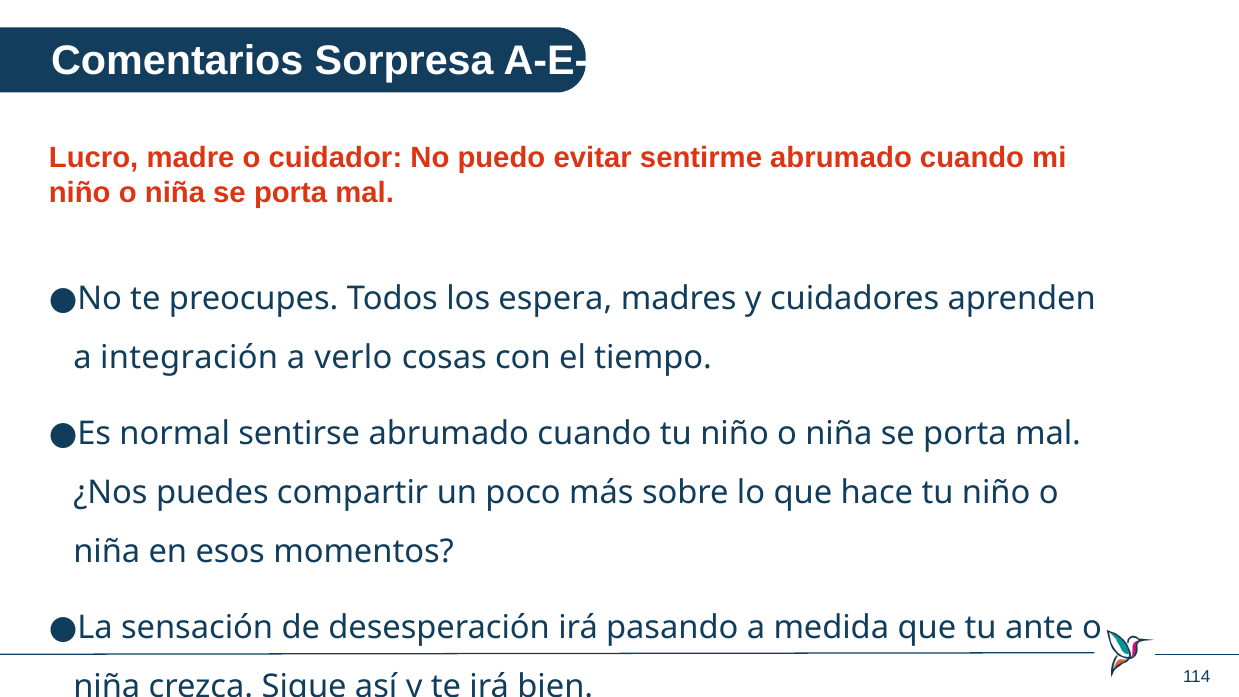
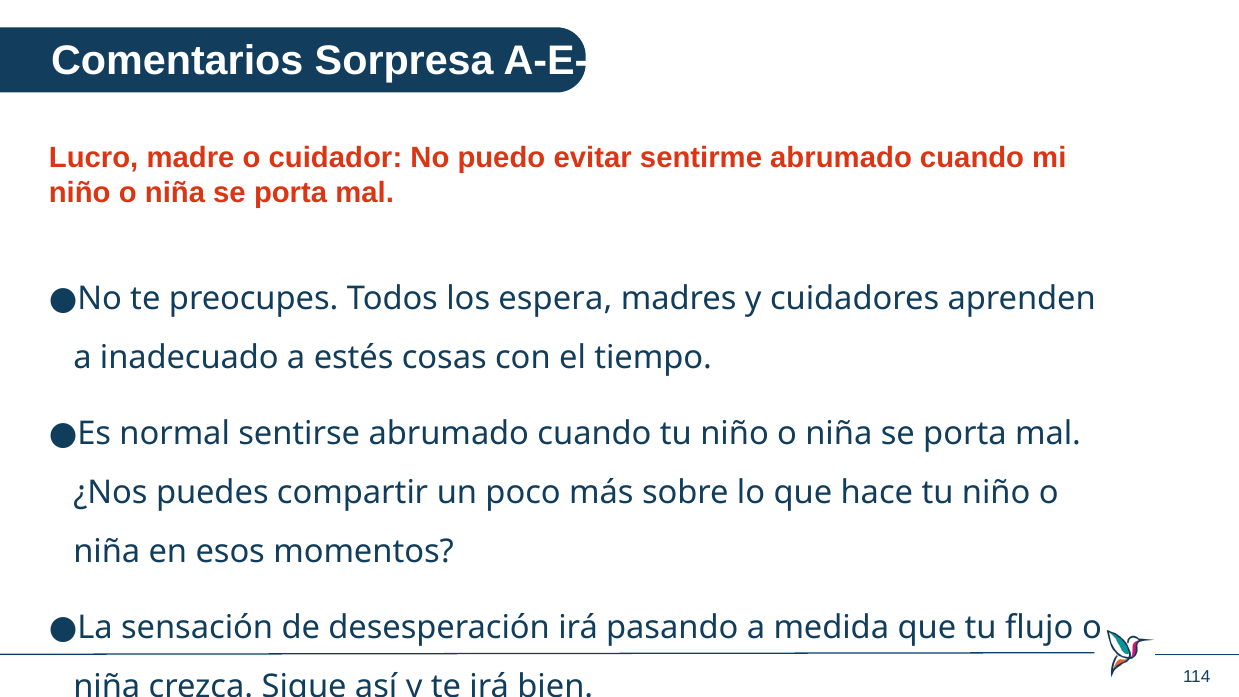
integración: integración -> inadecuado
verlo: verlo -> estés
ante: ante -> flujo
